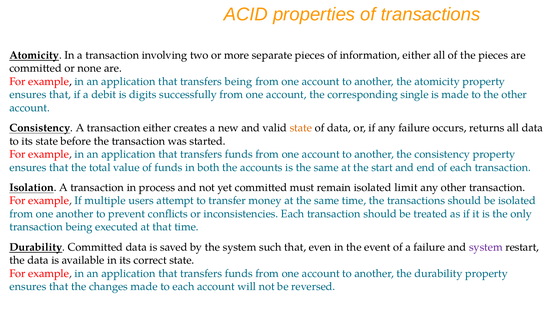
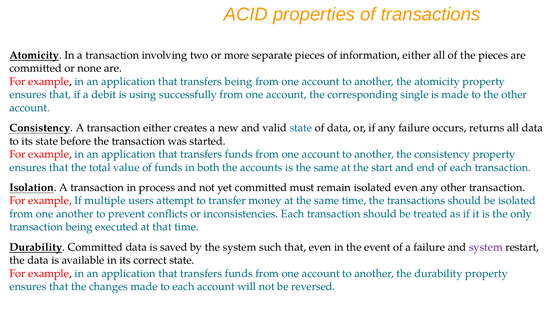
digits: digits -> using
state at (301, 128) colour: orange -> blue
isolated limit: limit -> even
